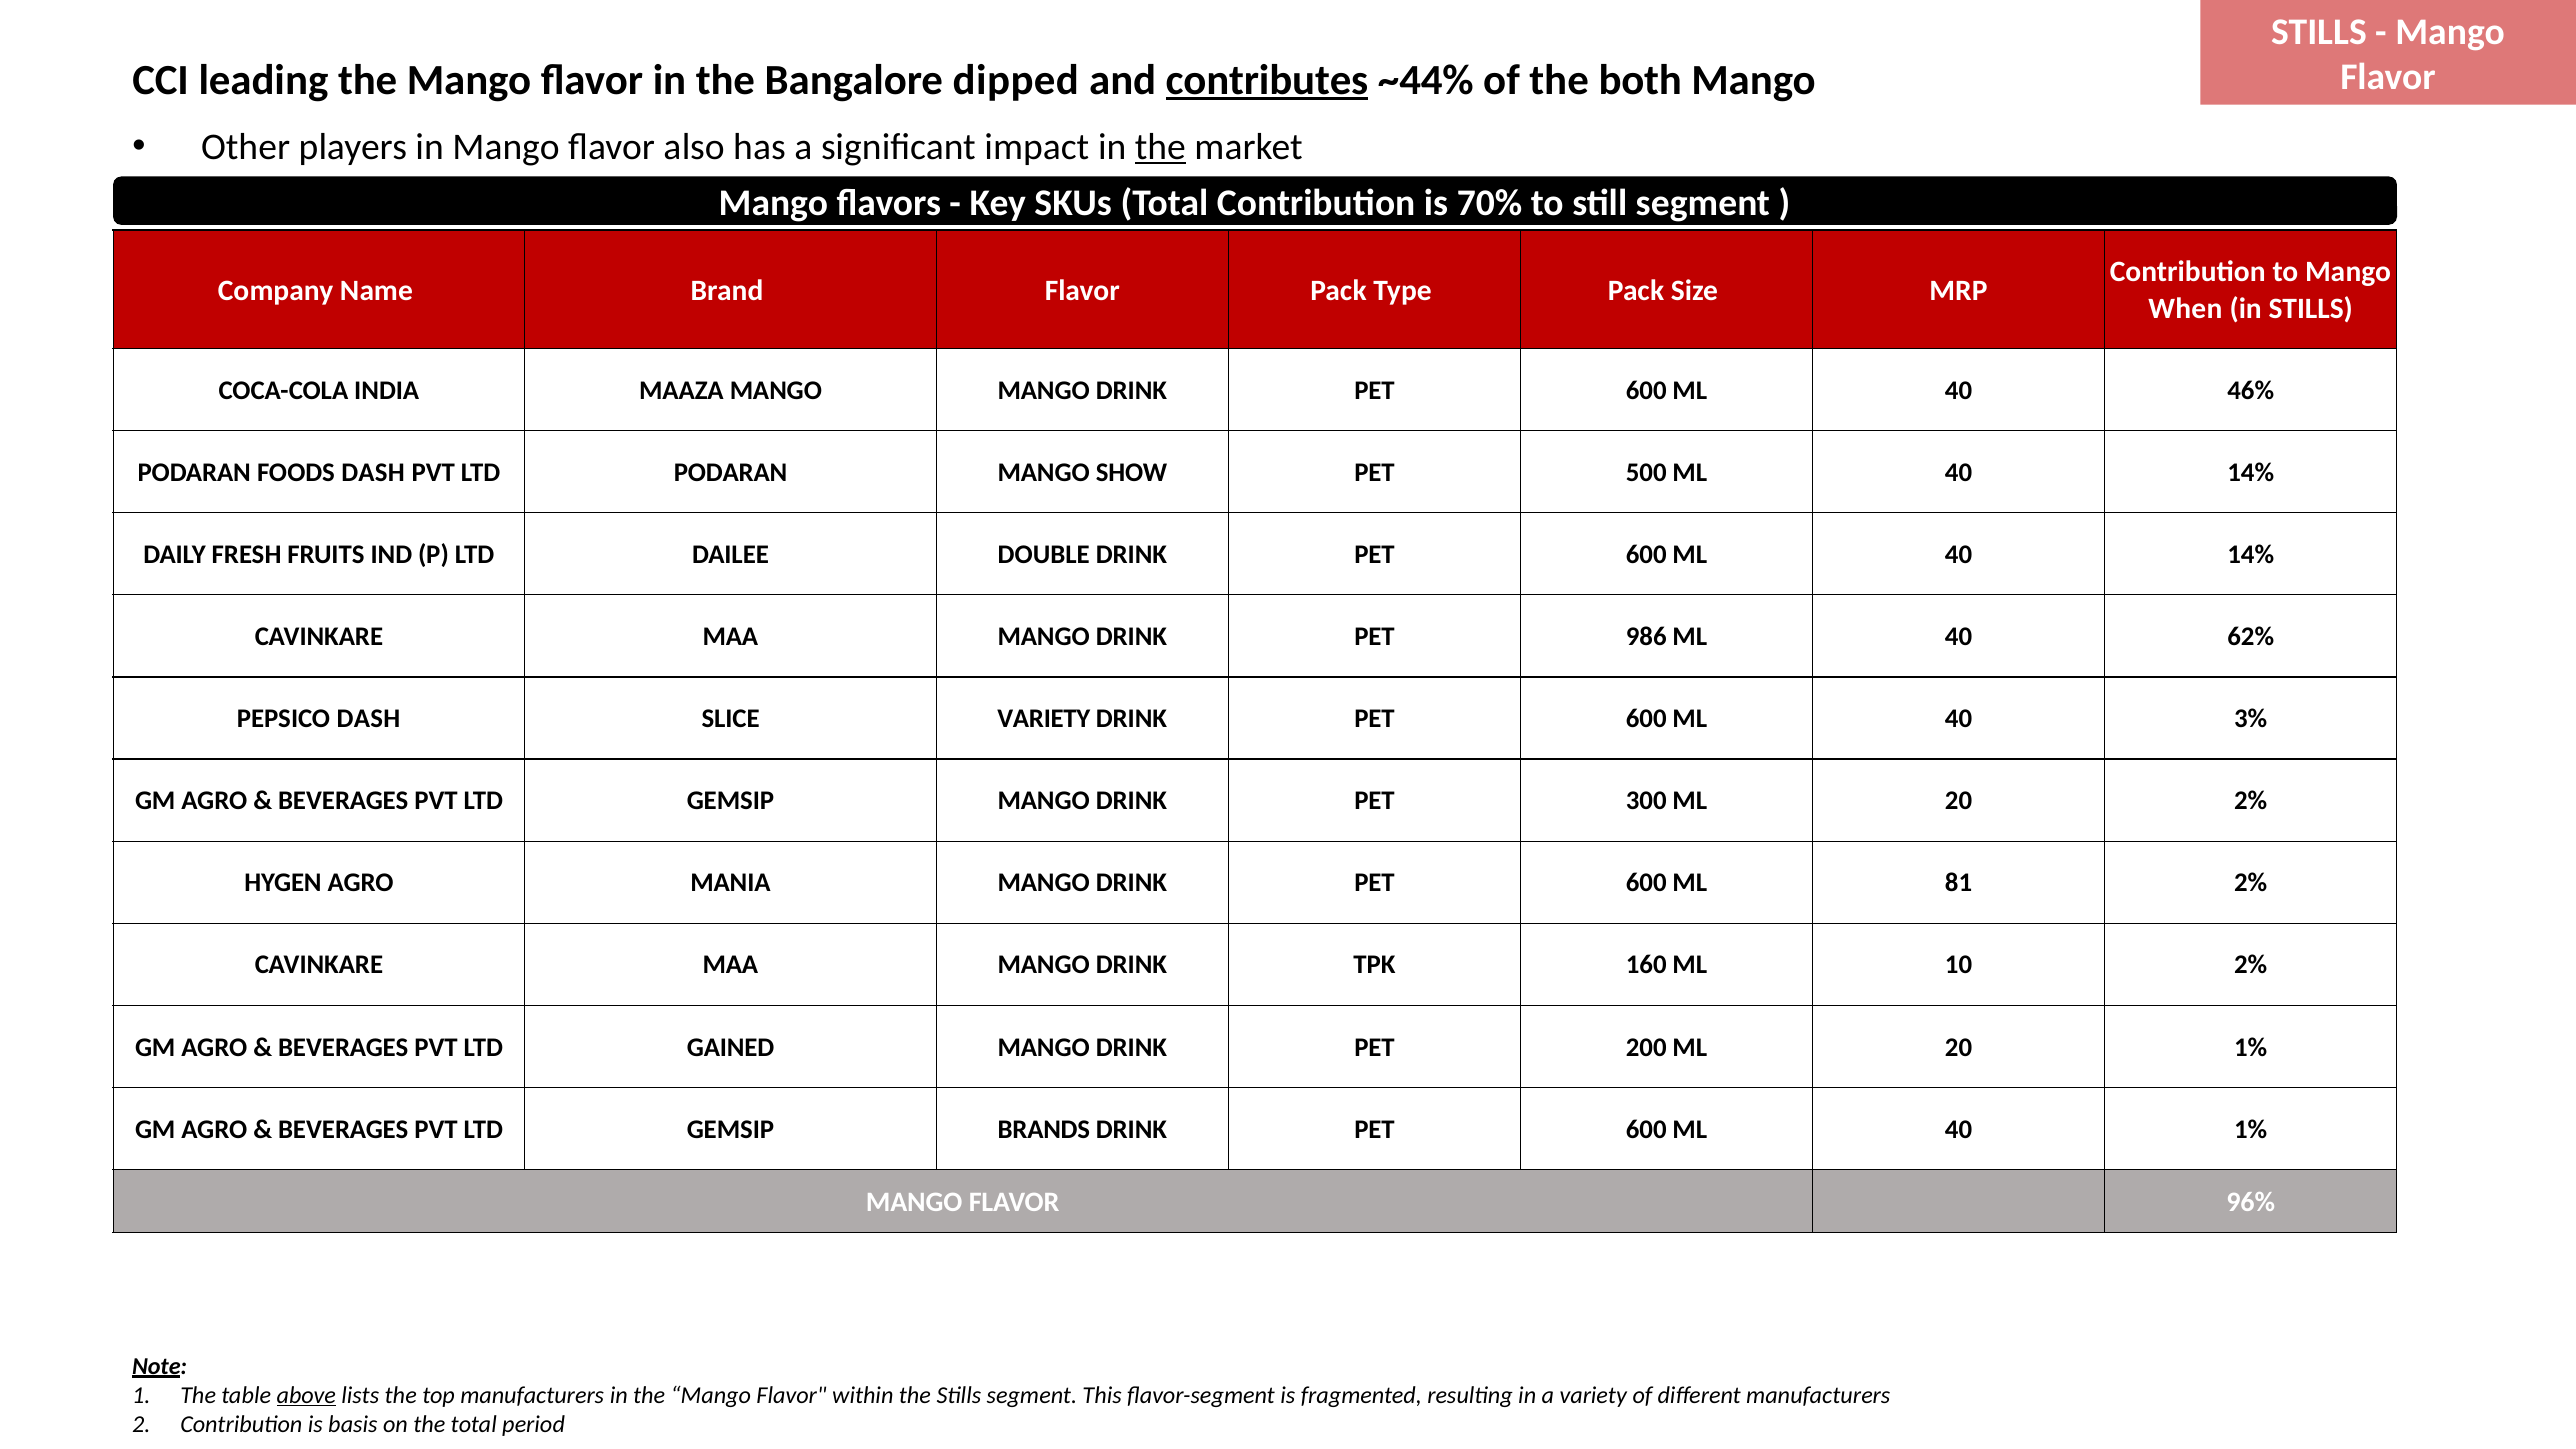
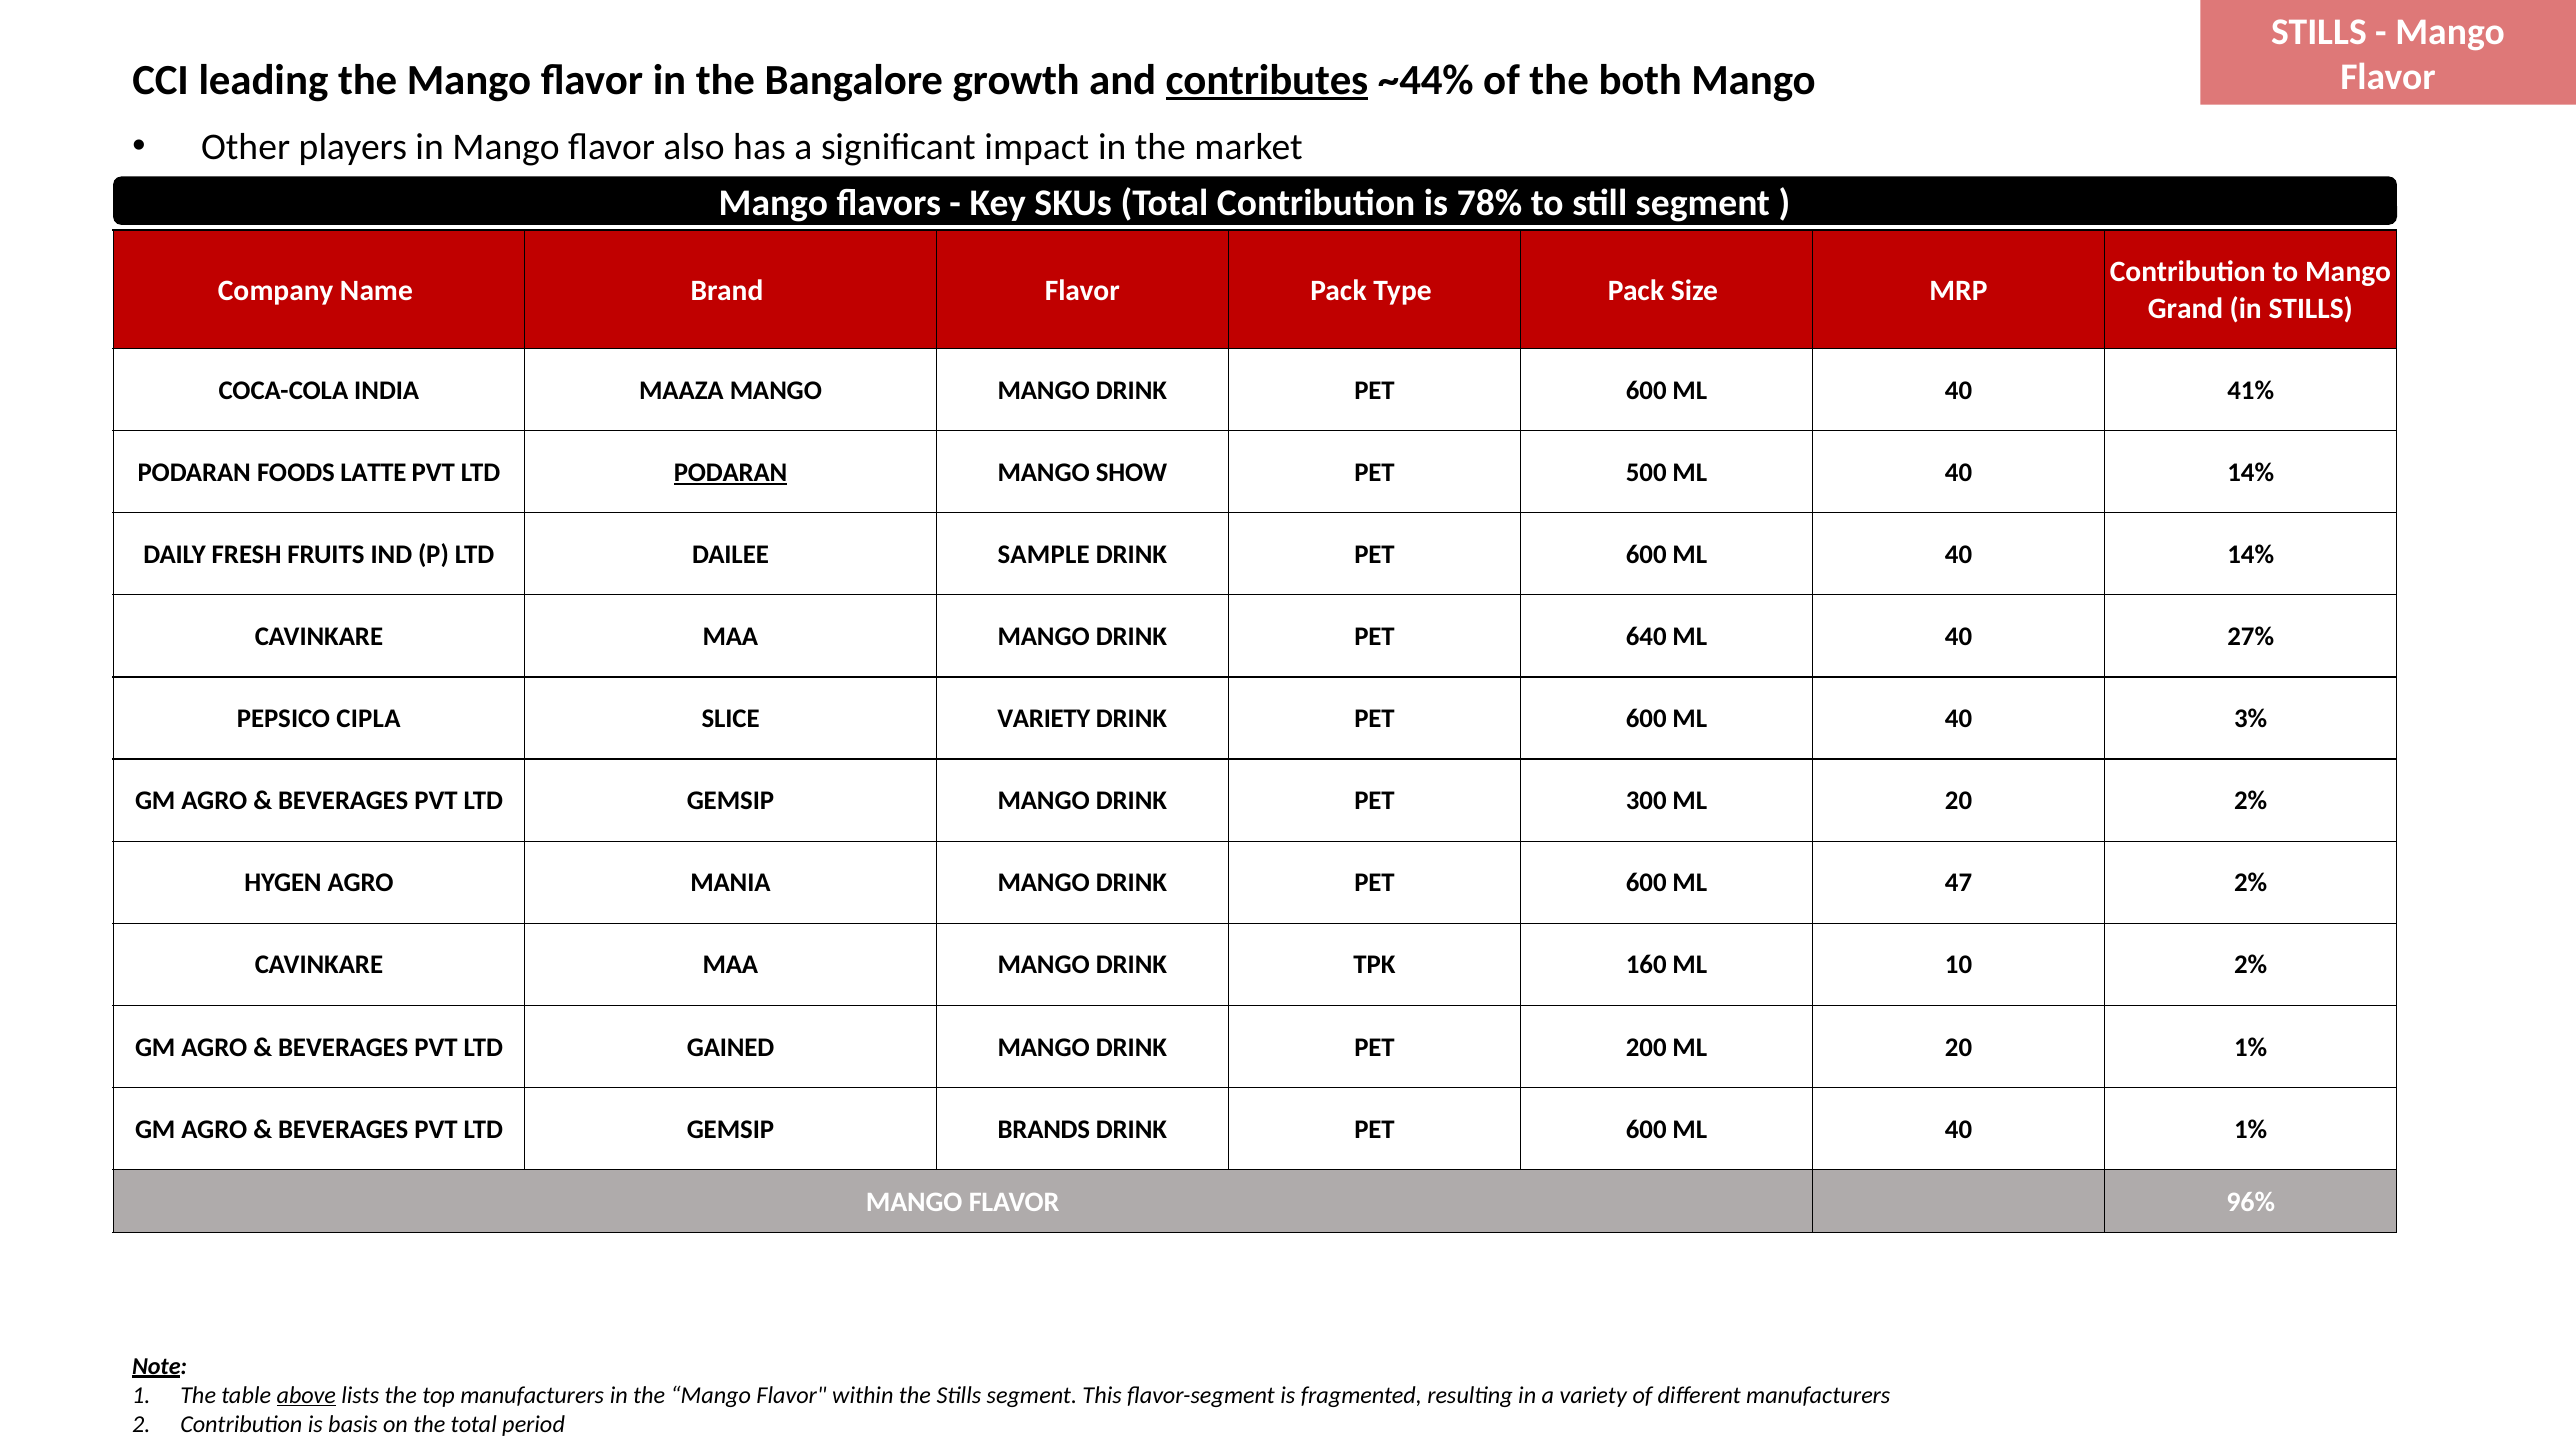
dipped: dipped -> growth
the at (1160, 147) underline: present -> none
70%: 70% -> 78%
When: When -> Grand
46%: 46% -> 41%
FOODS DASH: DASH -> LATTE
PODARAN at (731, 473) underline: none -> present
DOUBLE: DOUBLE -> SAMPLE
986: 986 -> 640
62%: 62% -> 27%
PEPSICO DASH: DASH -> CIPLA
81: 81 -> 47
